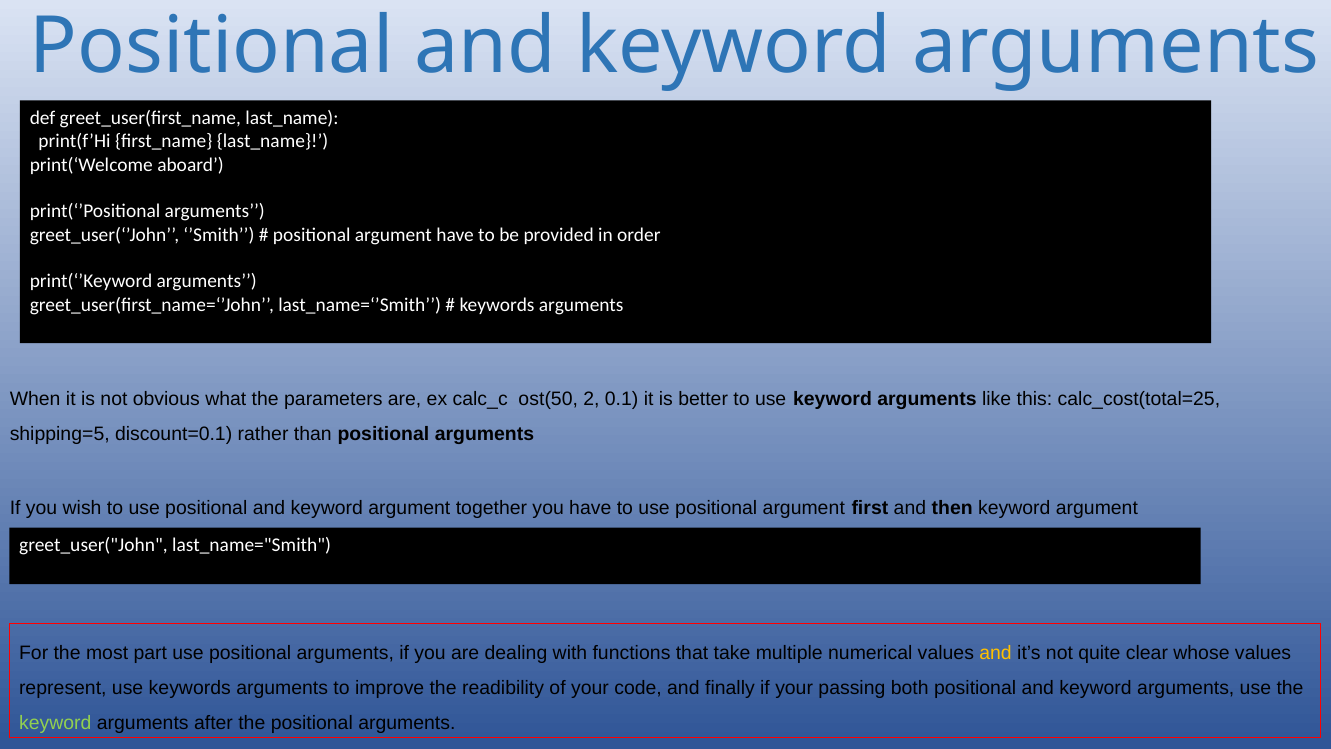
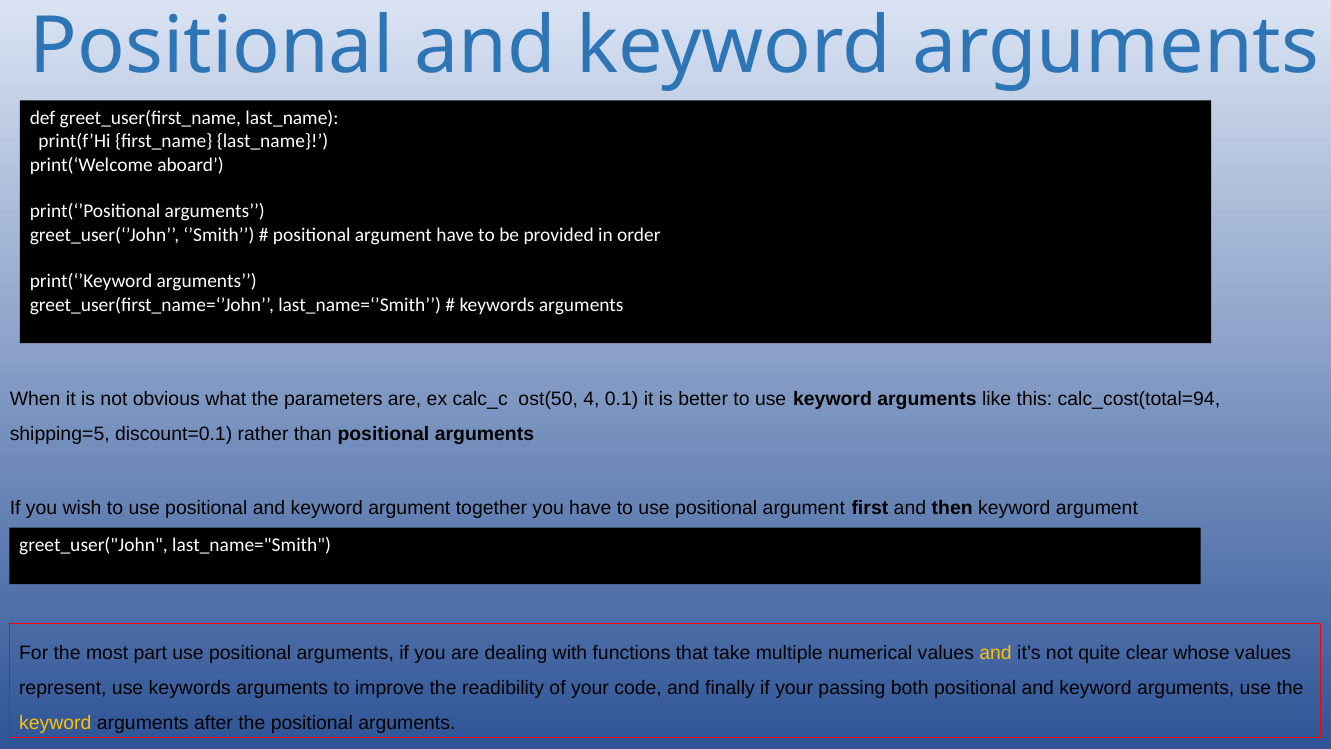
2: 2 -> 4
calc_cost(total=25: calc_cost(total=25 -> calc_cost(total=94
keyword at (55, 722) colour: light green -> yellow
